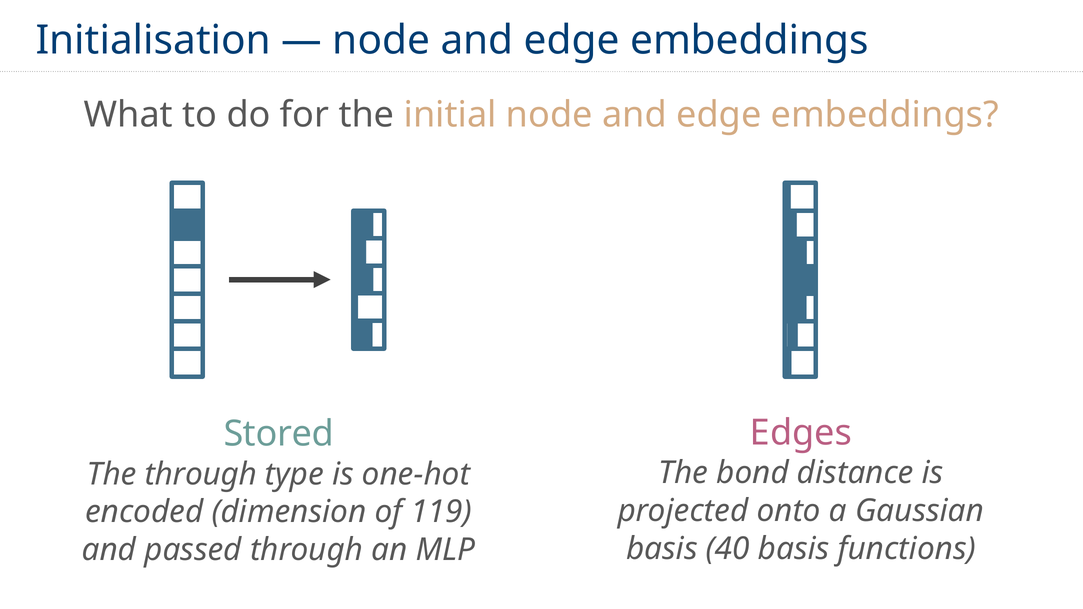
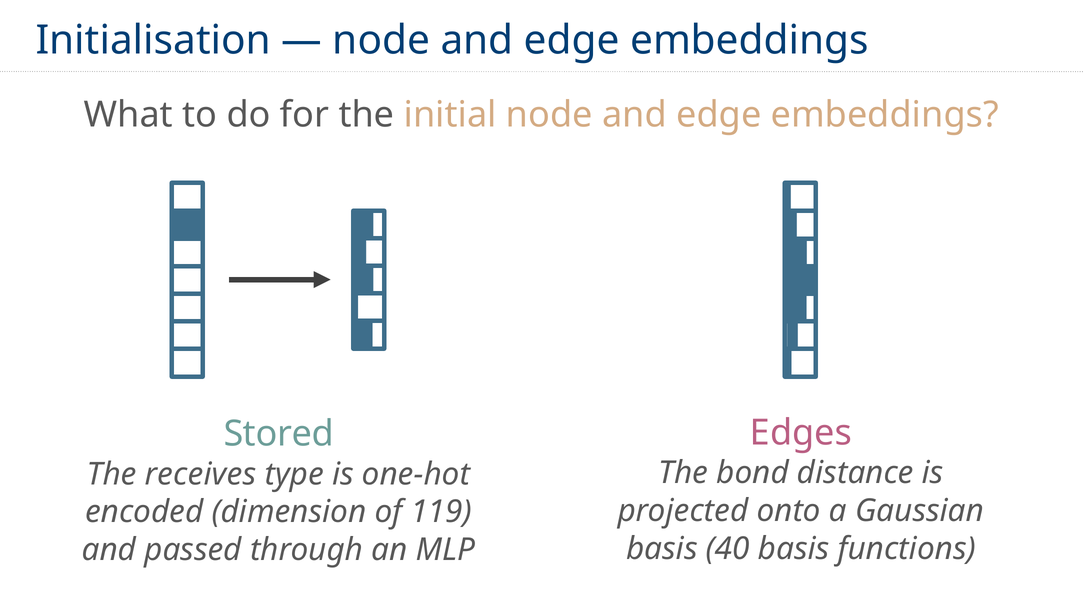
The through: through -> receives
